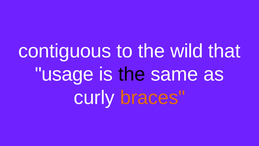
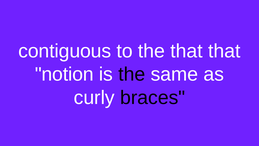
the wild: wild -> that
usage: usage -> notion
braces colour: orange -> black
